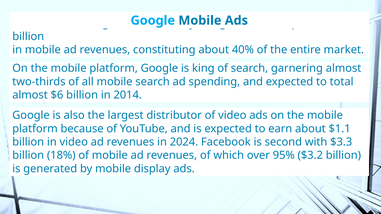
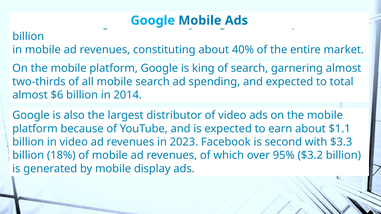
2024: 2024 -> 2023
